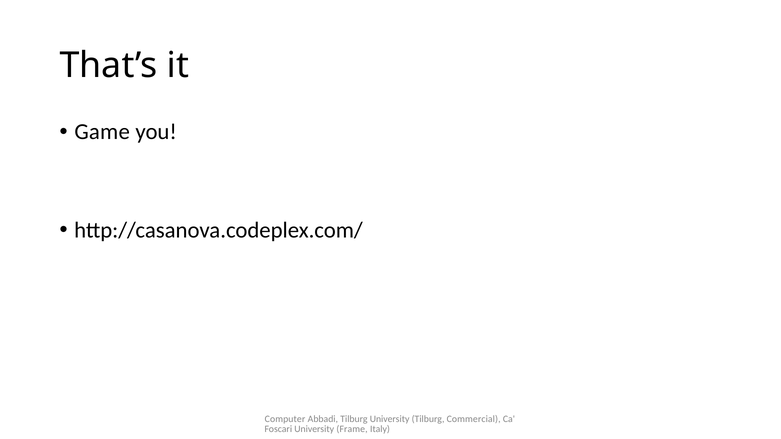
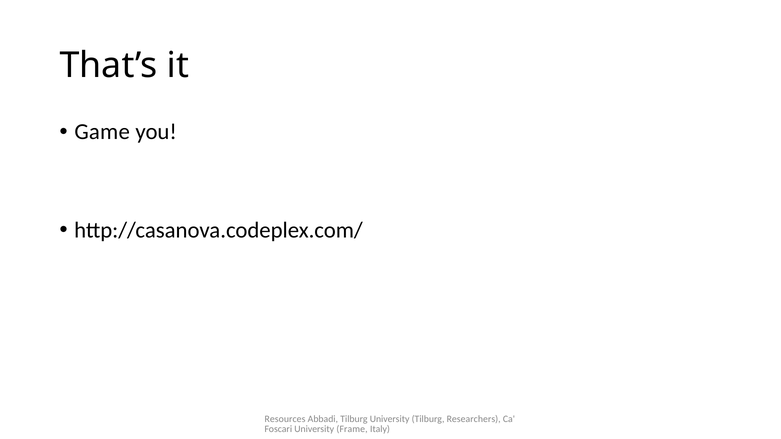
Computer: Computer -> Resources
Commercial: Commercial -> Researchers
